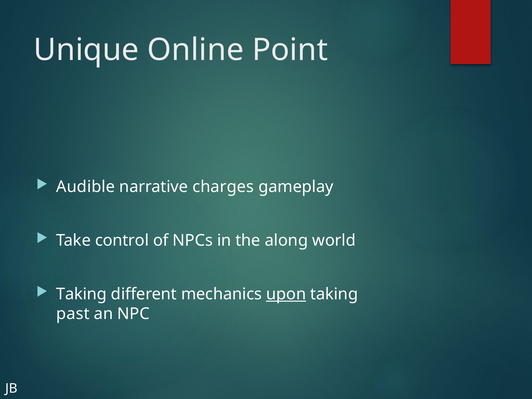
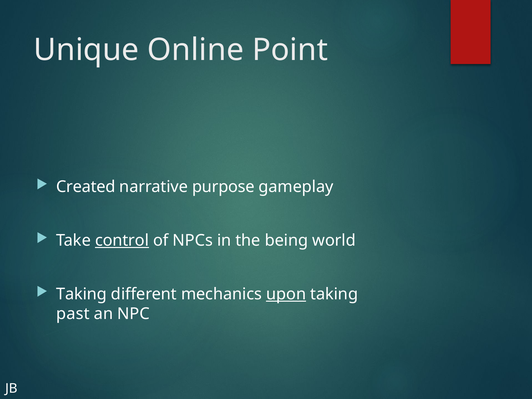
Audible: Audible -> Created
charges: charges -> purpose
control underline: none -> present
along: along -> being
